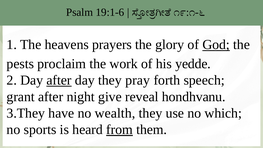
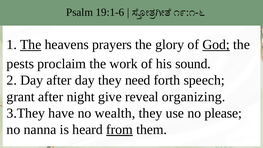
The at (31, 45) underline: none -> present
yedde: yedde -> sound
after at (59, 80) underline: present -> none
pray: pray -> need
hondhvanu: hondhvanu -> organizing
which: which -> please
sports: sports -> nanna
